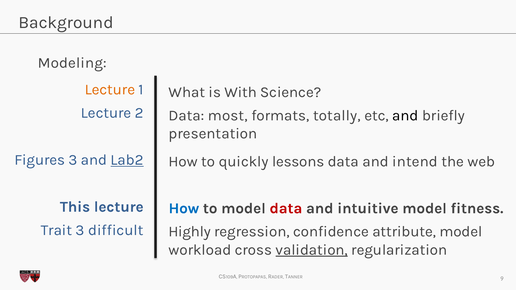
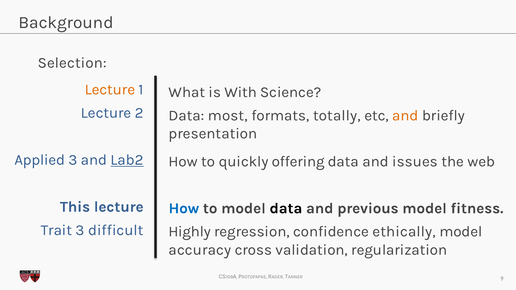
Modeling: Modeling -> Selection
and at (405, 116) colour: black -> orange
Figures: Figures -> Applied
lessons: lessons -> offering
intend: intend -> issues
data at (286, 208) colour: red -> black
intuitive: intuitive -> previous
attribute: attribute -> ethically
workload: workload -> accuracy
validation underline: present -> none
